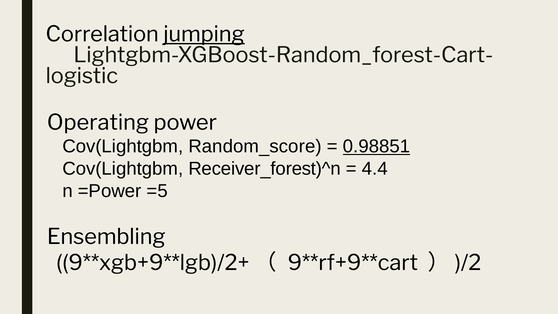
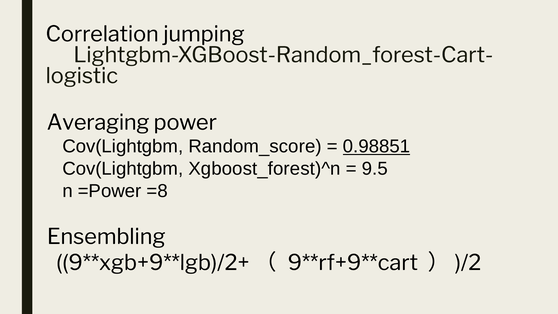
jumping underline: present -> none
Operating: Operating -> Averaging
Receiver_forest)^n: Receiver_forest)^n -> Xgboost_forest)^n
4.4: 4.4 -> 9.5
=5: =5 -> =8
